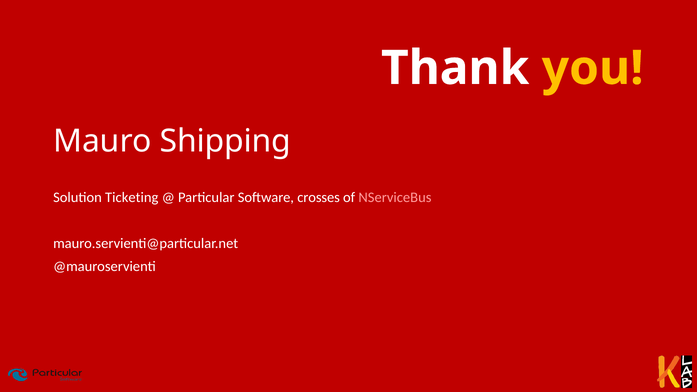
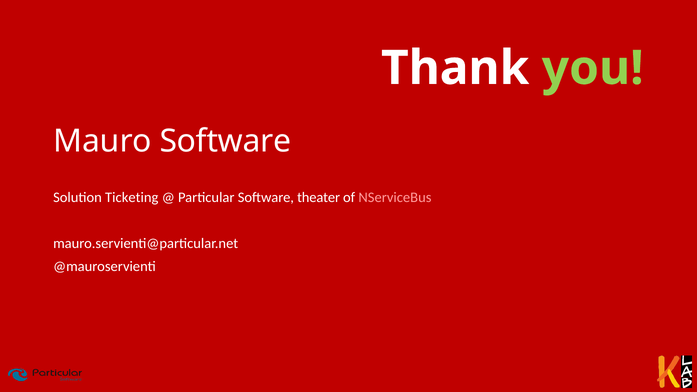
you colour: yellow -> light green
Mauro Shipping: Shipping -> Software
crosses: crosses -> theater
